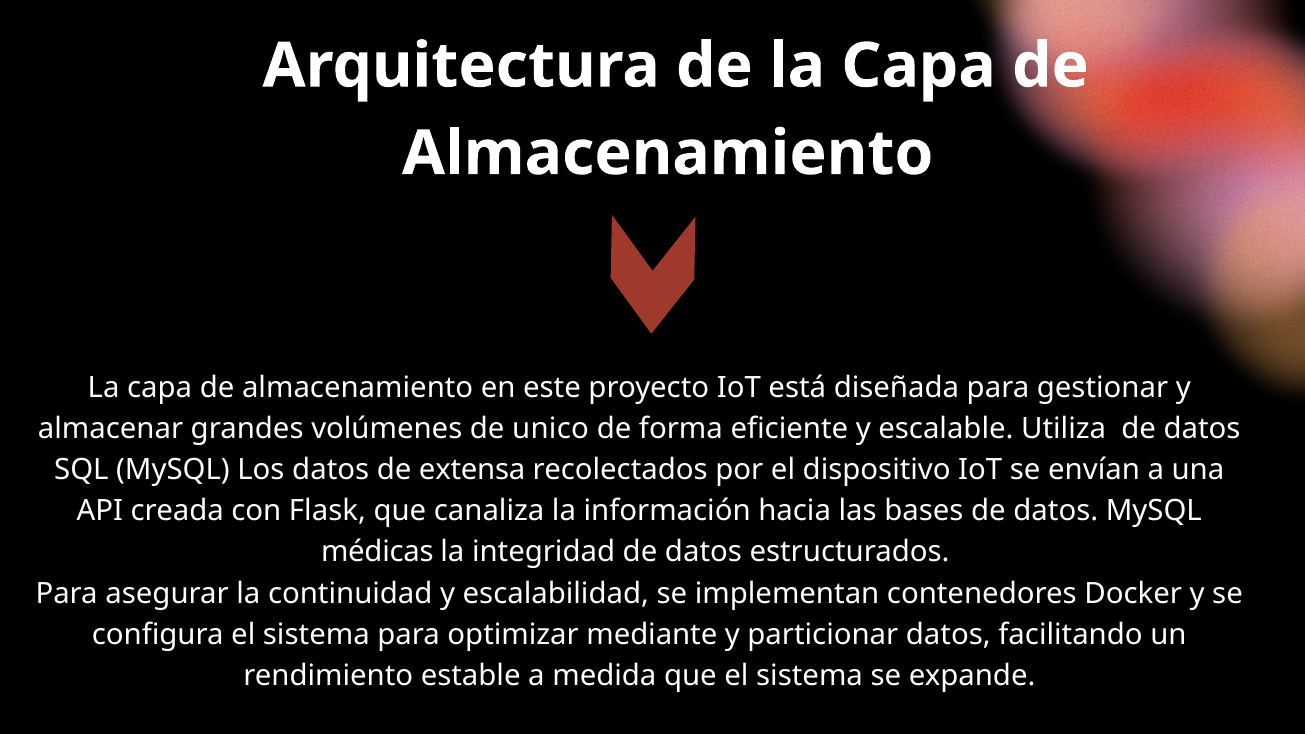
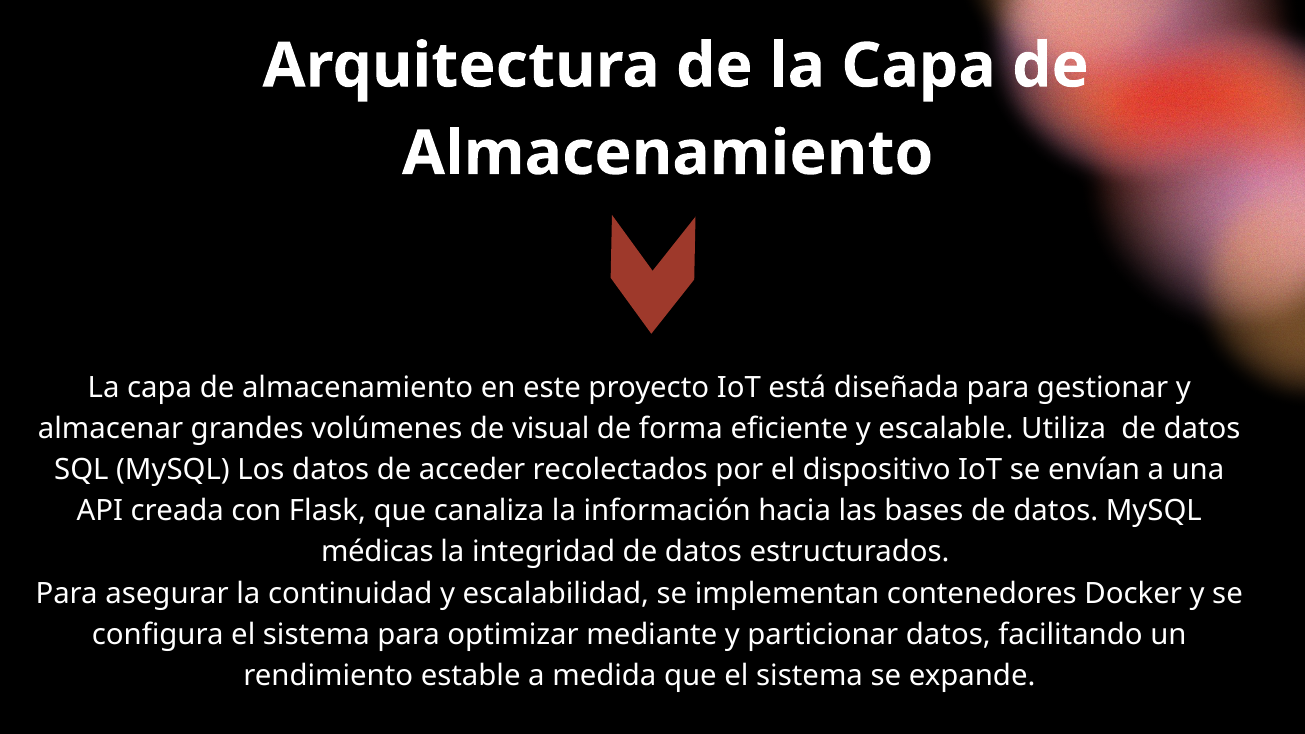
unico: unico -> visual
extensa: extensa -> acceder
